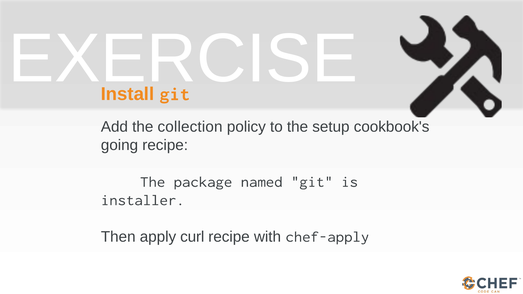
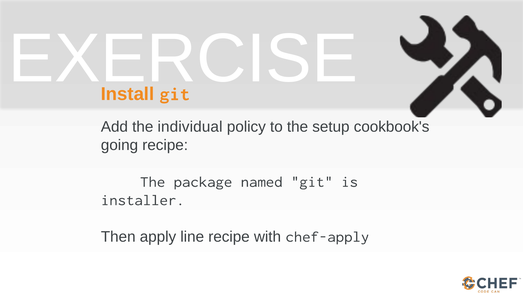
collection: collection -> individual
curl: curl -> line
